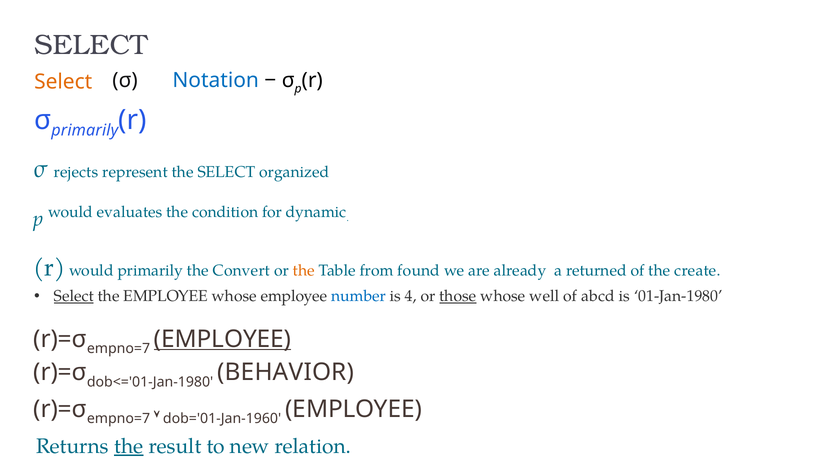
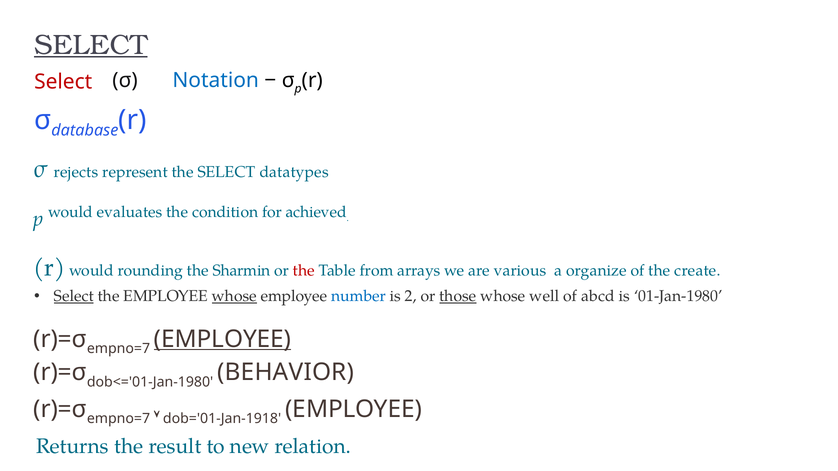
SELECT at (91, 45) underline: none -> present
Select at (63, 82) colour: orange -> red
σ primarily: primarily -> database
organized: organized -> datatypes
dynamic: dynamic -> achieved
would primarily: primarily -> rounding
Convert: Convert -> Sharmin
the at (304, 271) colour: orange -> red
found: found -> arrays
already: already -> various
returned: returned -> organize
whose at (234, 296) underline: none -> present
4: 4 -> 2
dob='01-Jan-1960: dob='01-Jan-1960 -> dob='01-Jan-1918
the at (129, 447) underline: present -> none
